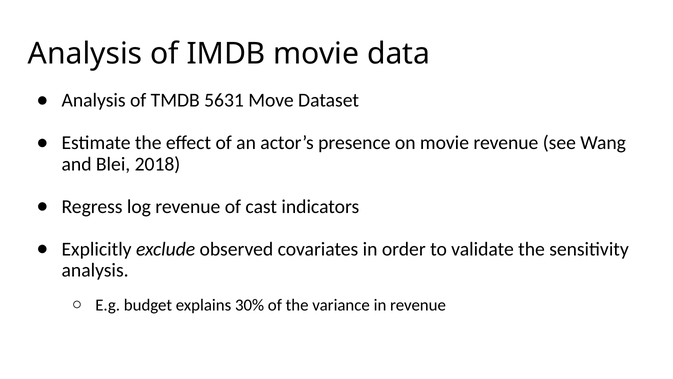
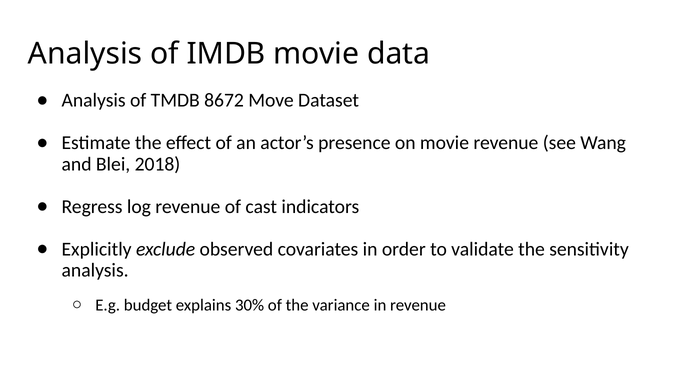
5631: 5631 -> 8672
